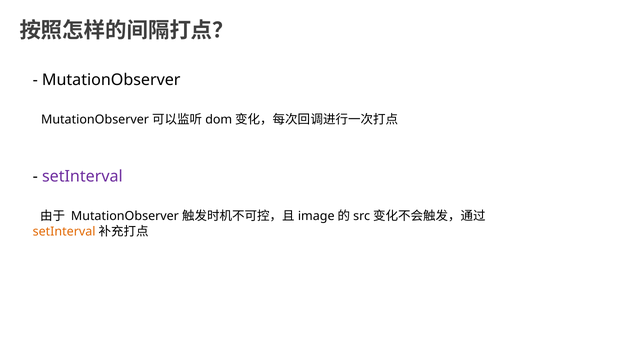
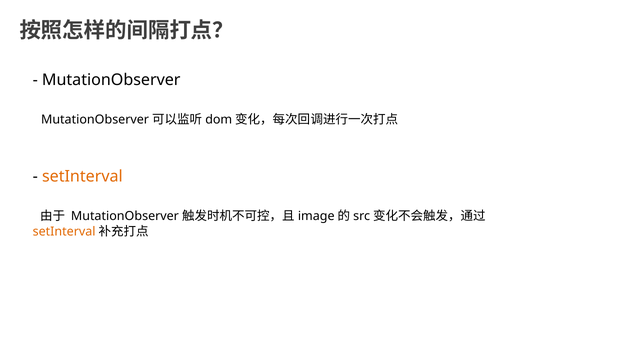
setInterval at (82, 176) colour: purple -> orange
